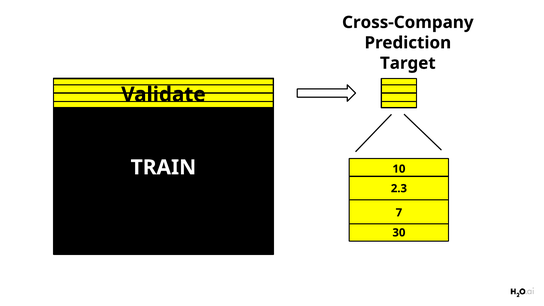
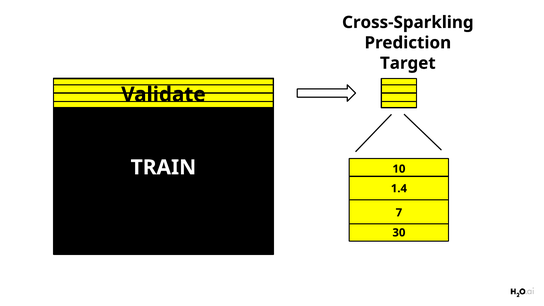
Cross-Company: Cross-Company -> Cross-Sparkling
2.3: 2.3 -> 1.4
